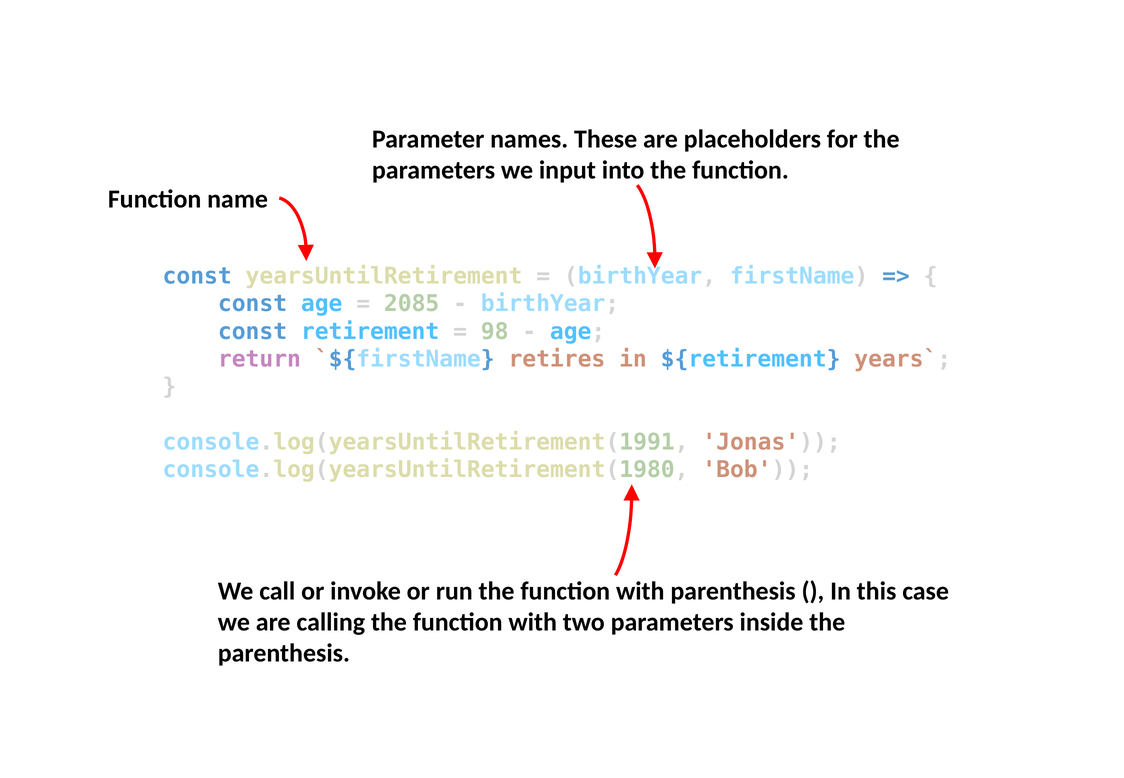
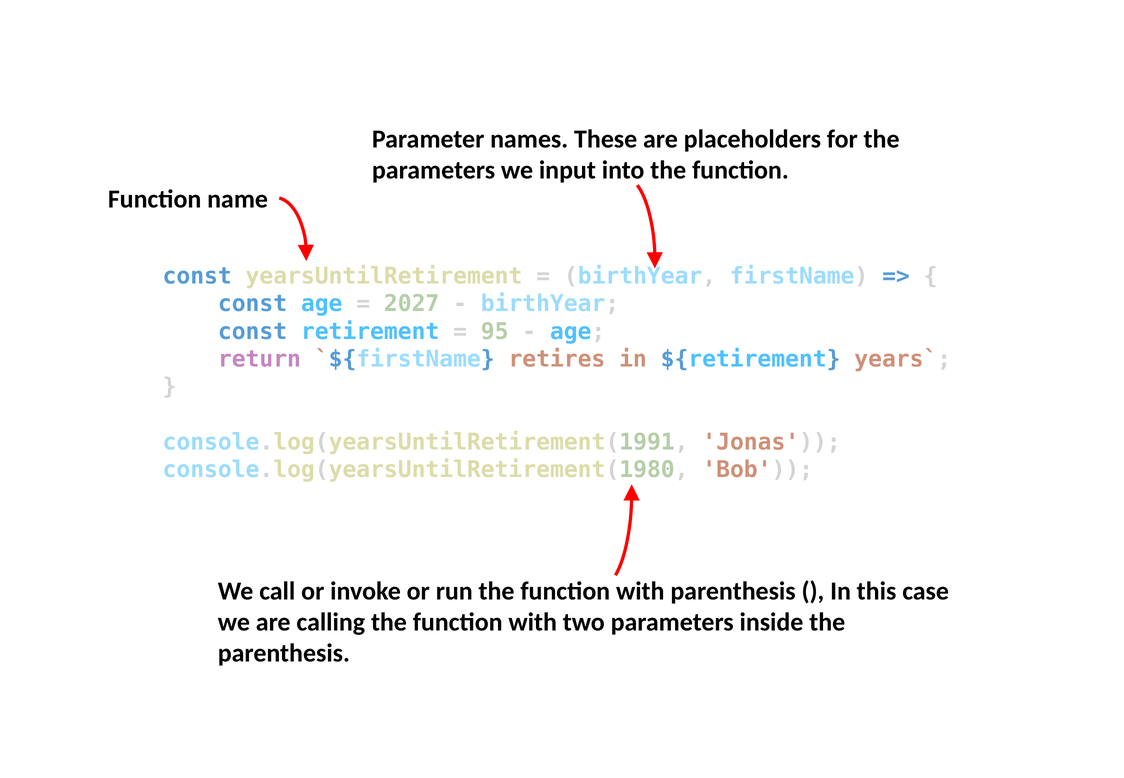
2085: 2085 -> 2027
98: 98 -> 95
